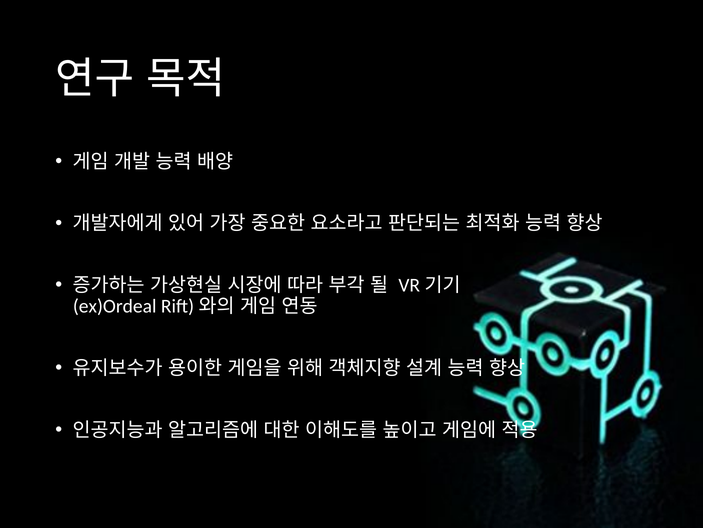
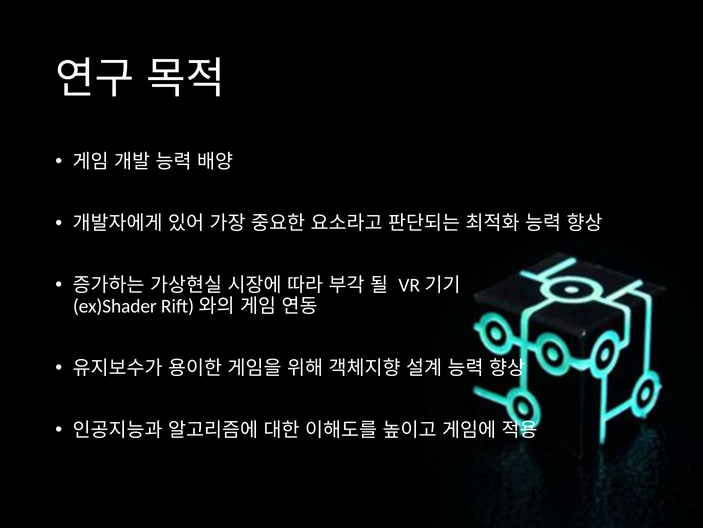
ex)Ordeal: ex)Ordeal -> ex)Shader
